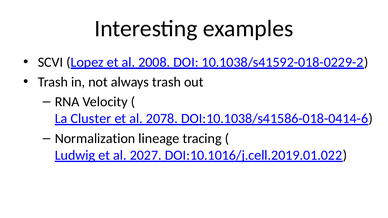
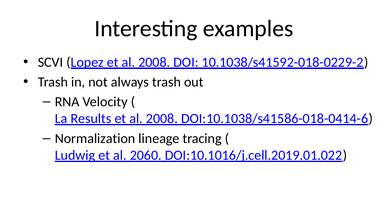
Cluster: Cluster -> Results
2078 at (162, 119): 2078 -> 2008
2027: 2027 -> 2060
